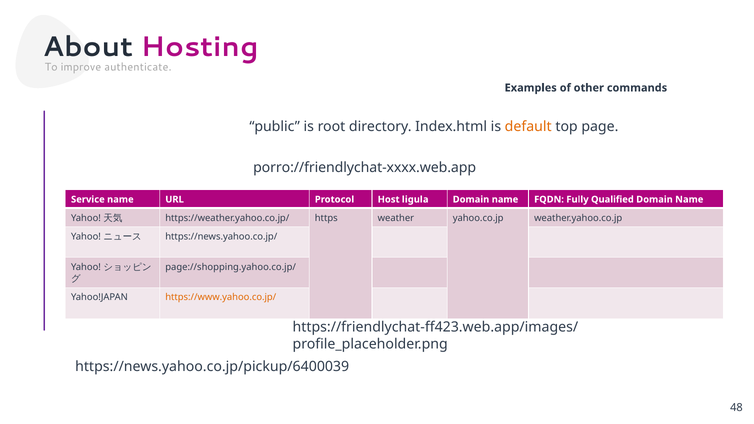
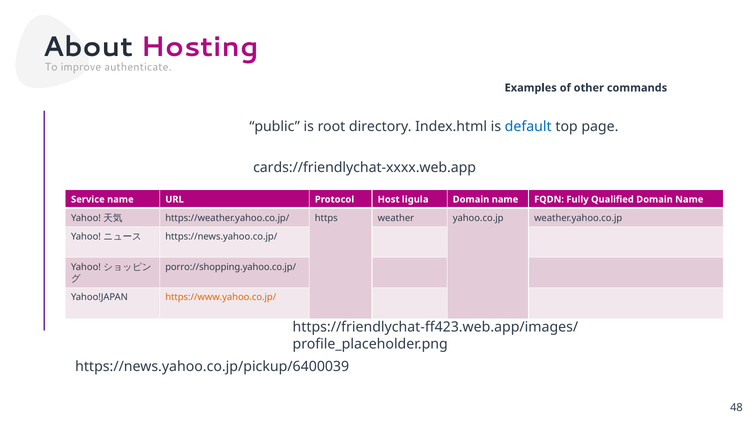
default colour: orange -> blue
porro://friendlychat-xxxx.web.app: porro://friendlychat-xxxx.web.app -> cards://friendlychat-xxxx.web.app
page://shopping.yahoo.co.jp/: page://shopping.yahoo.co.jp/ -> porro://shopping.yahoo.co.jp/
